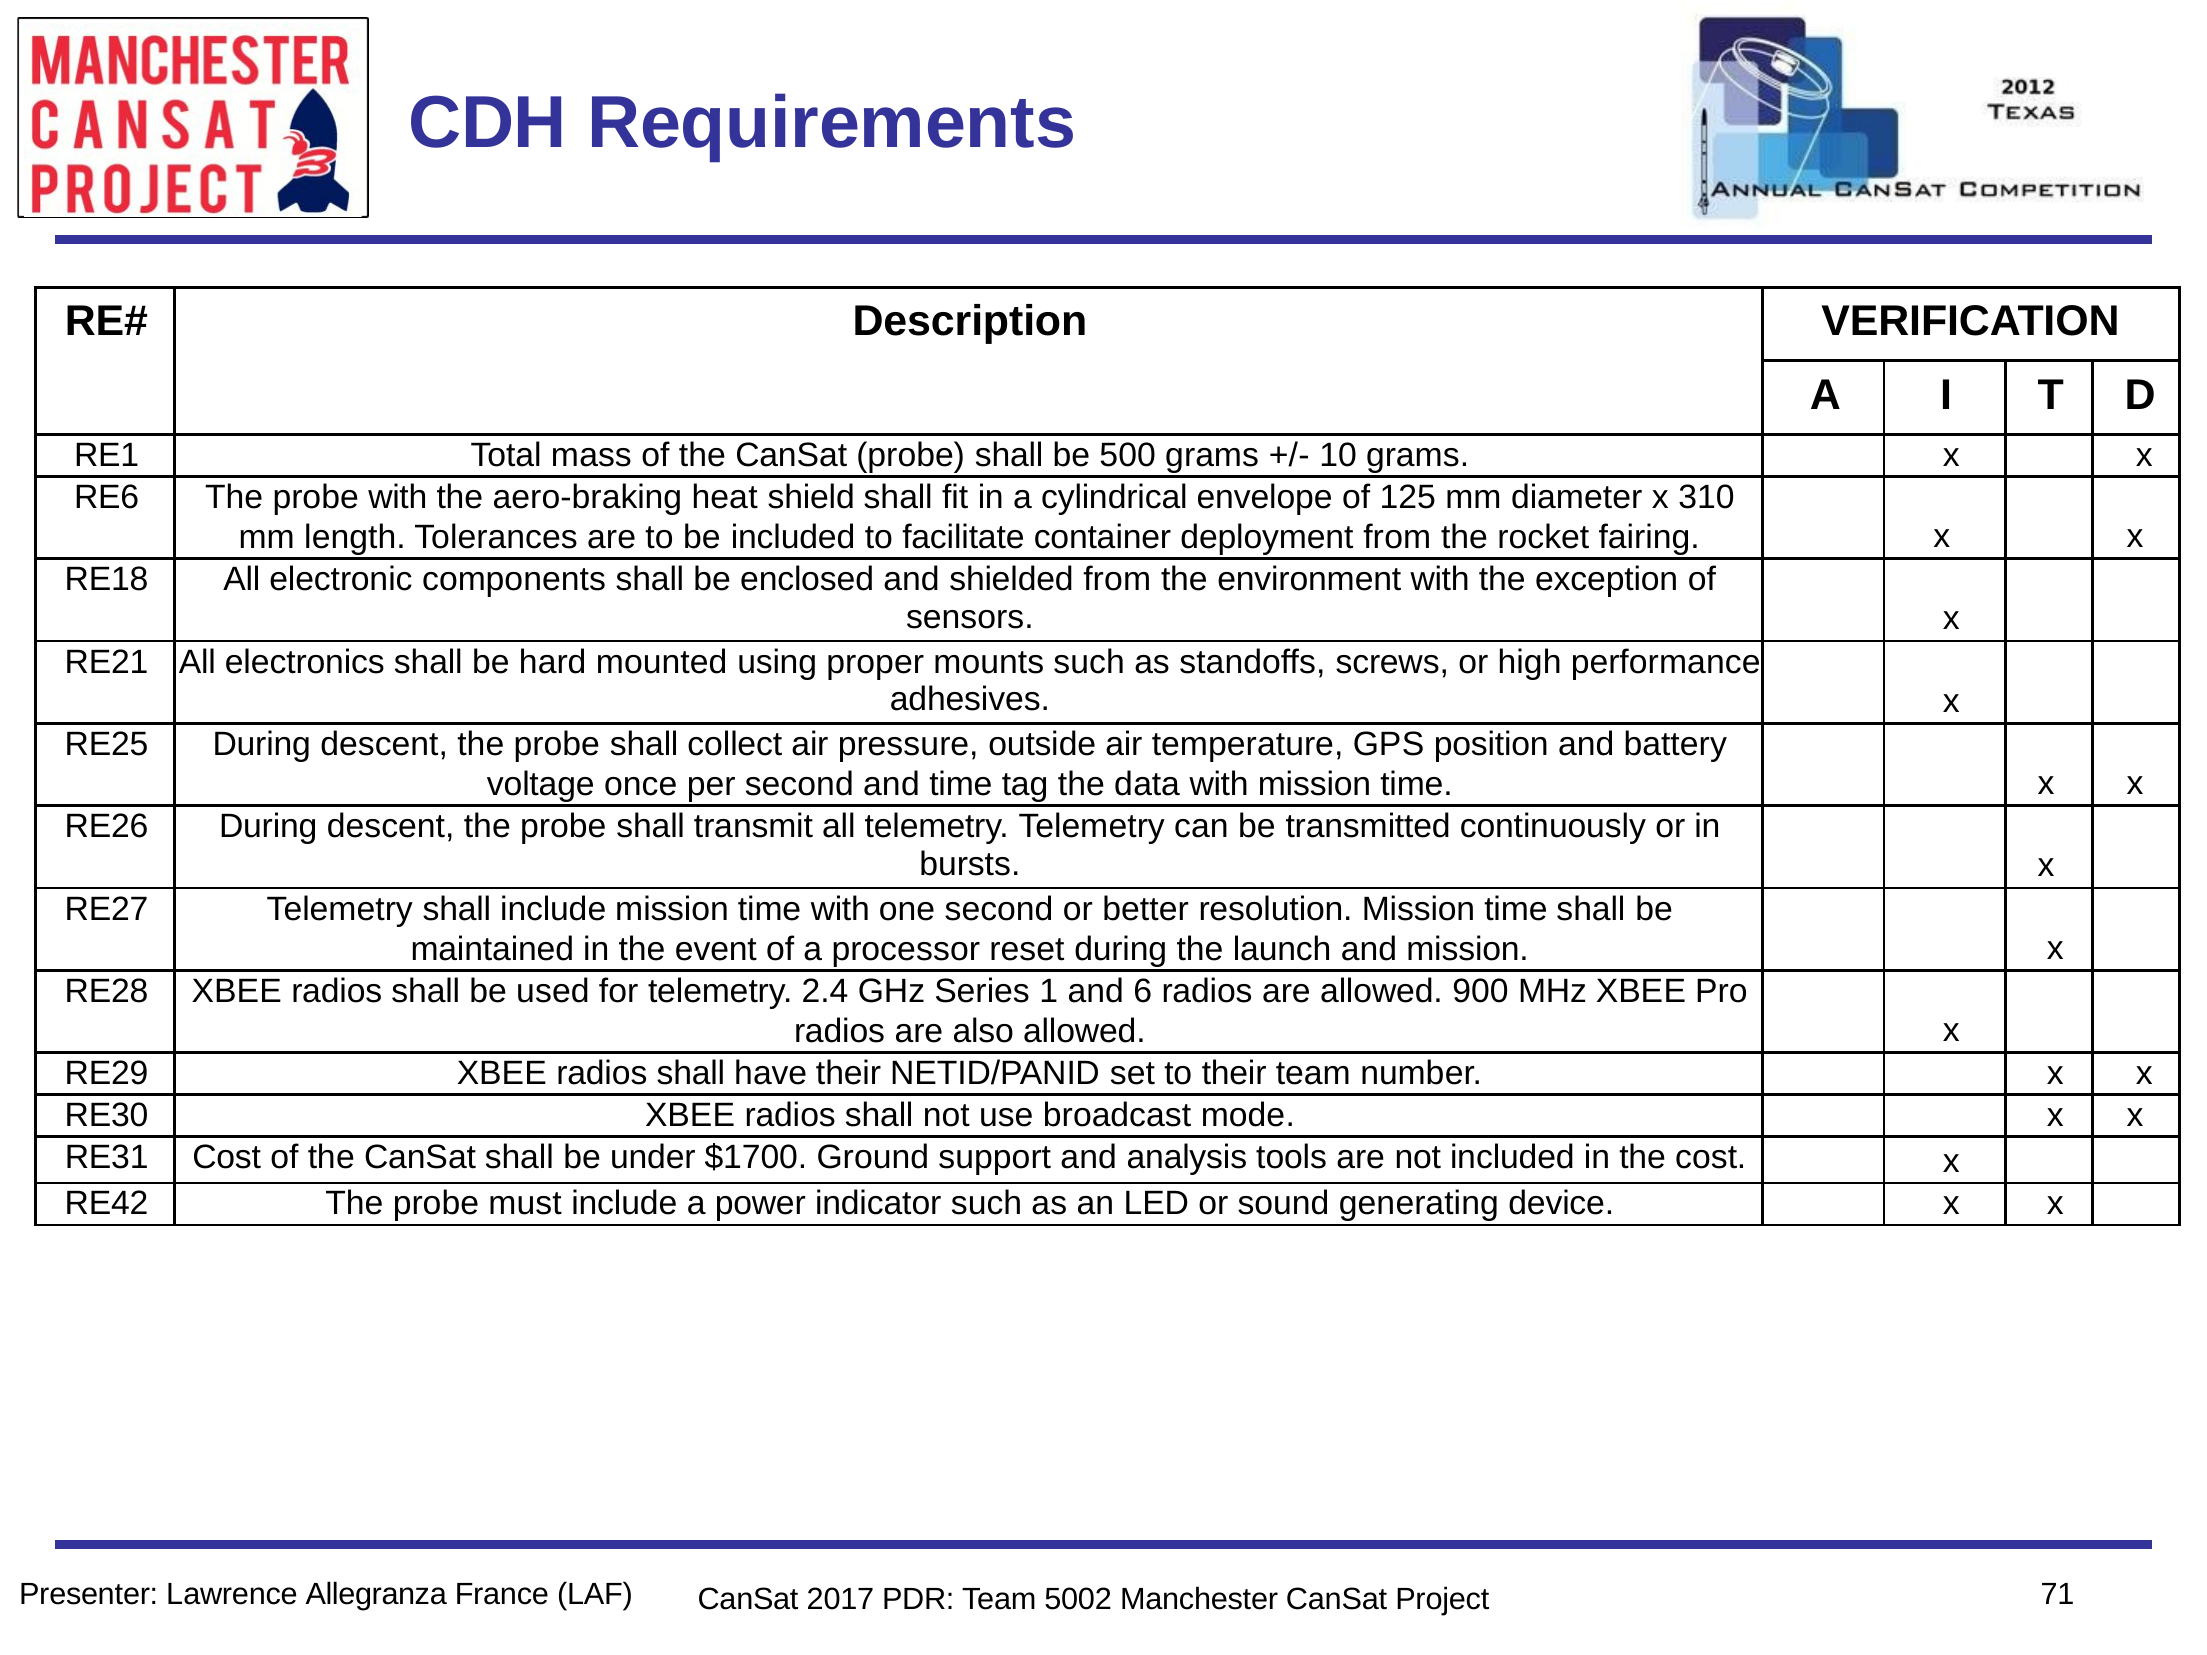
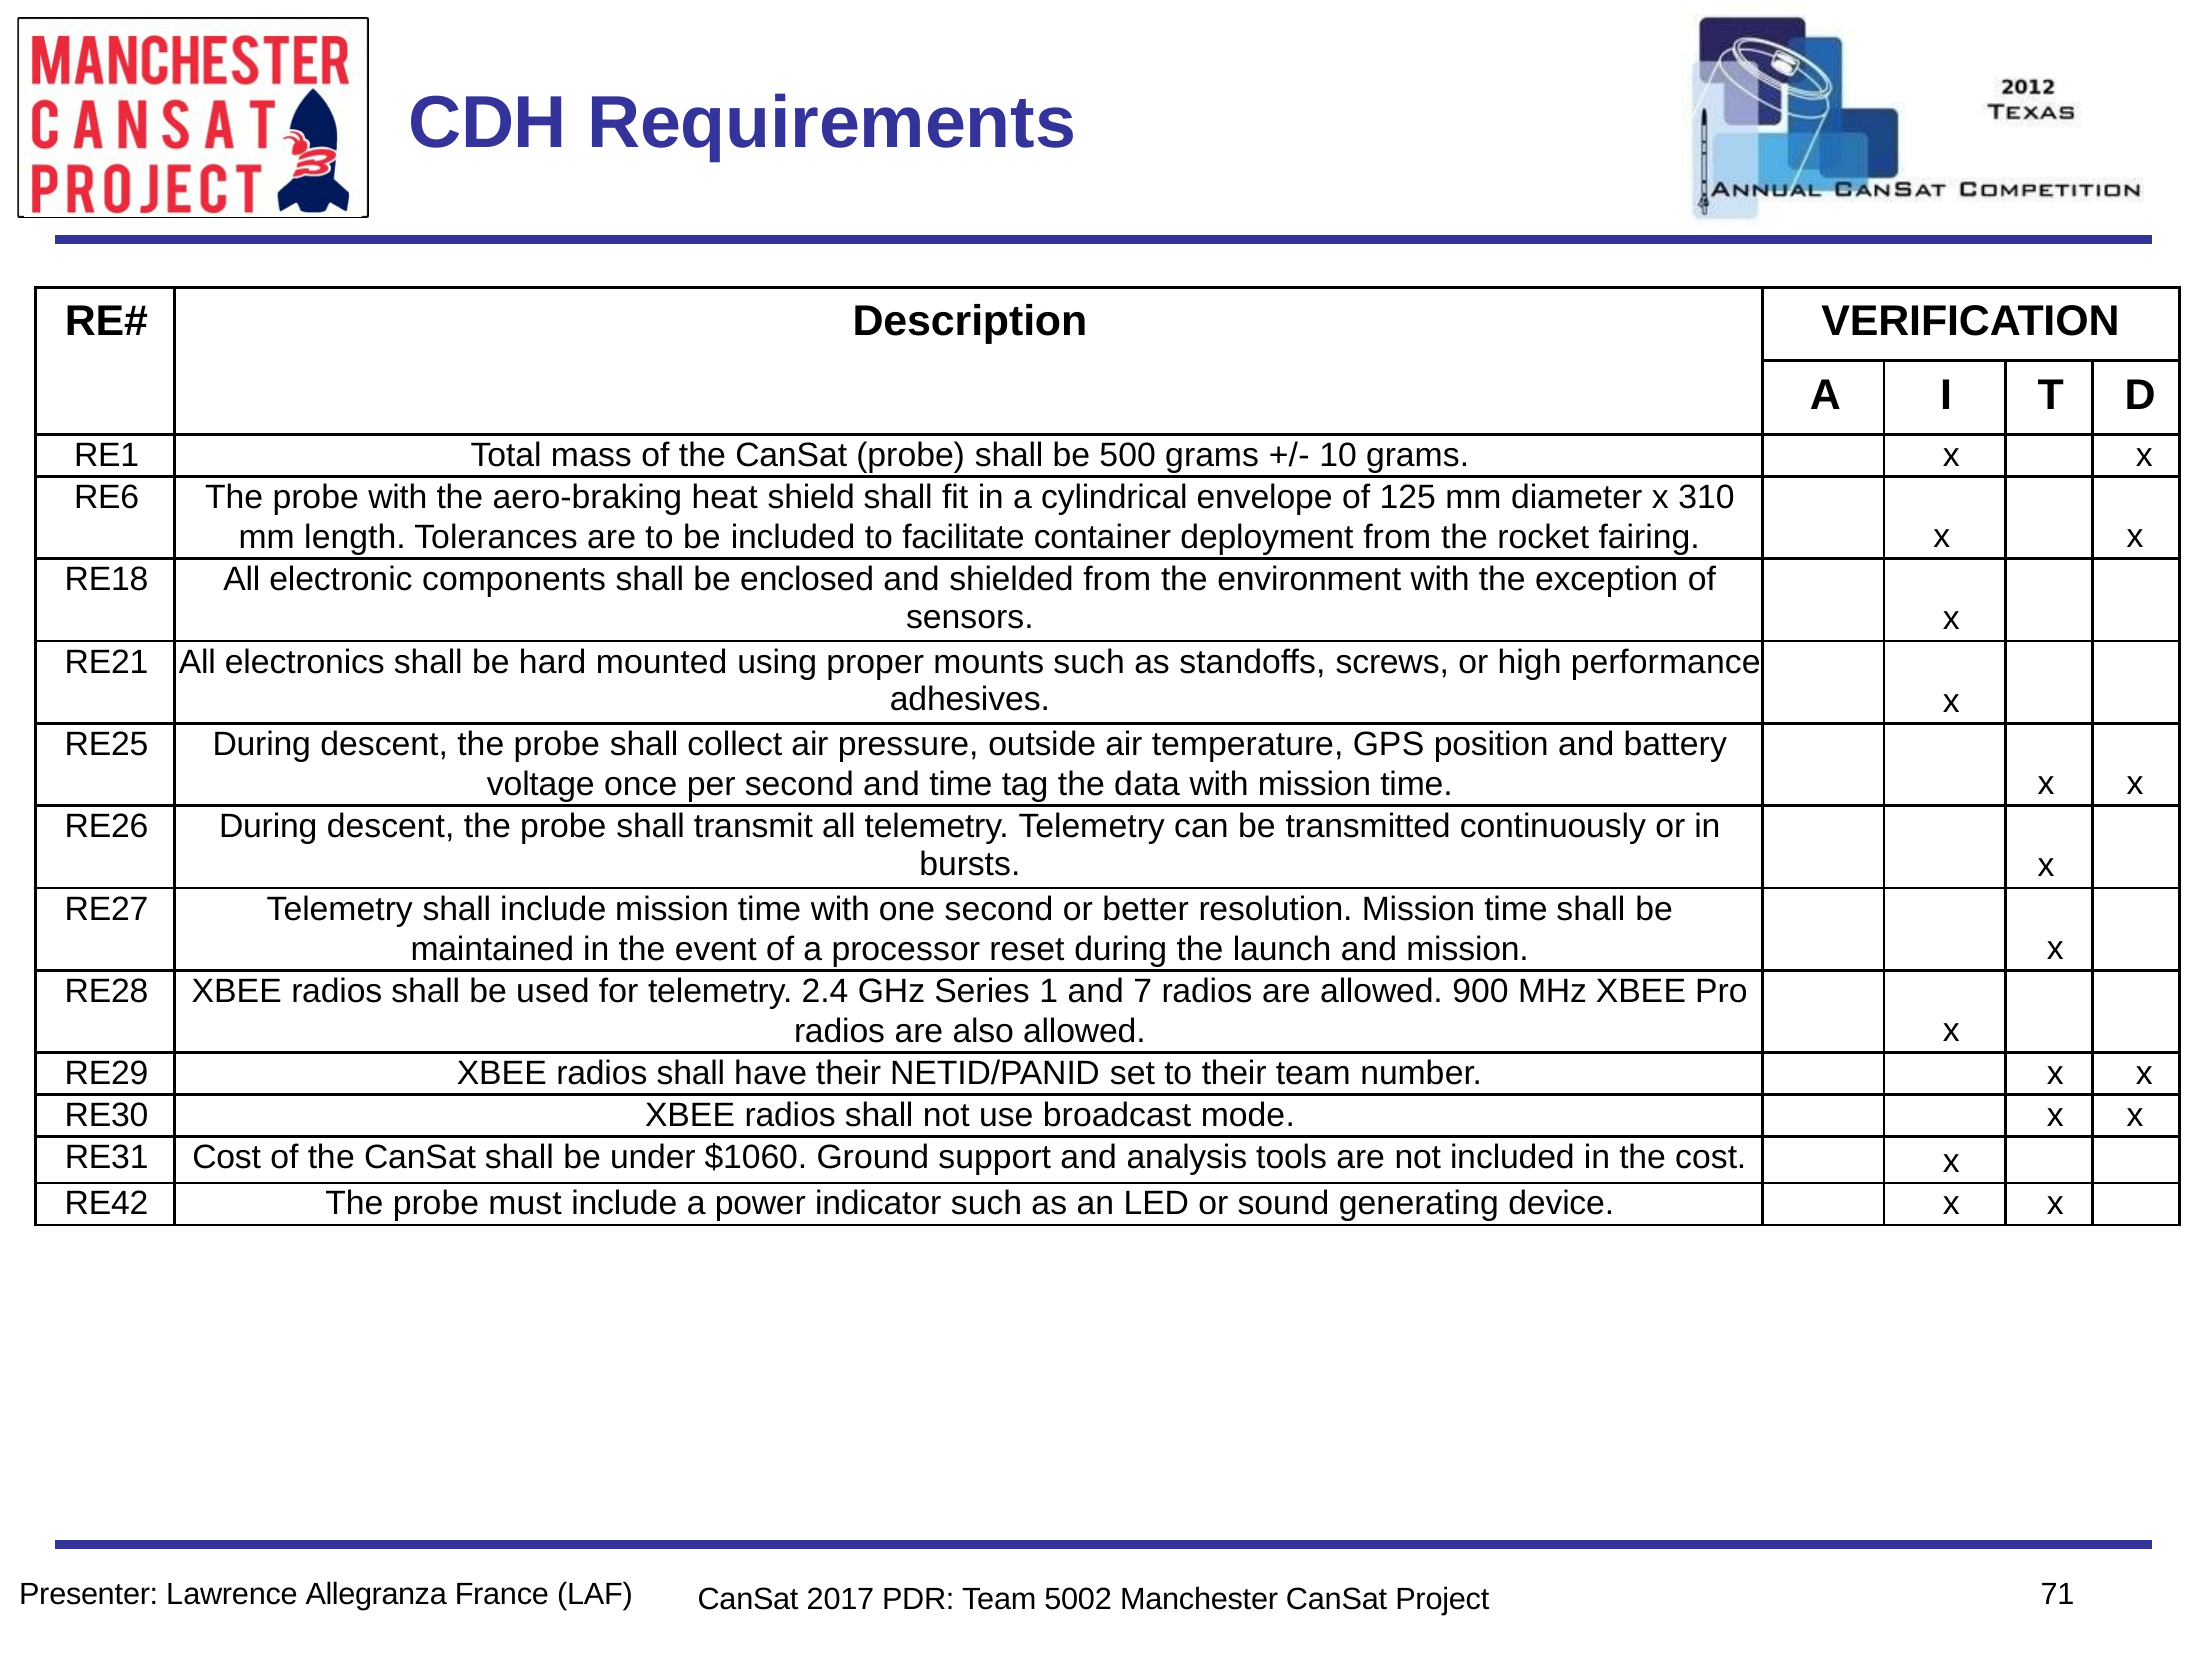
6: 6 -> 7
$1700: $1700 -> $1060
